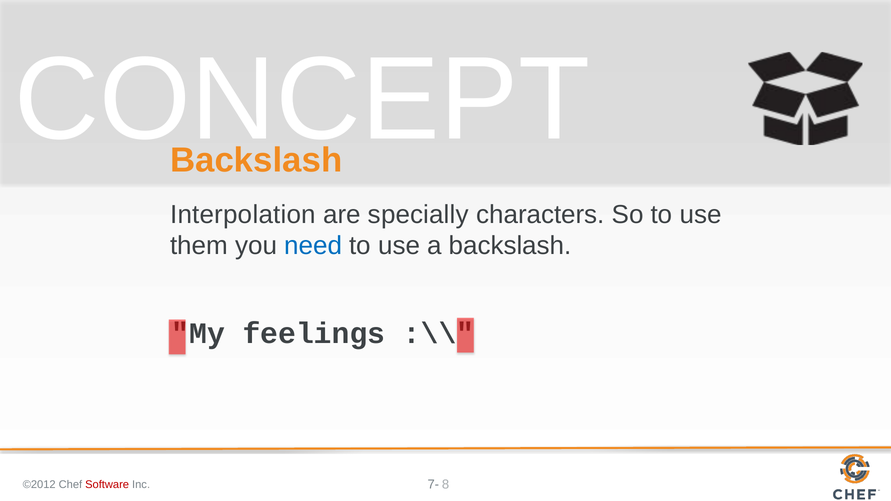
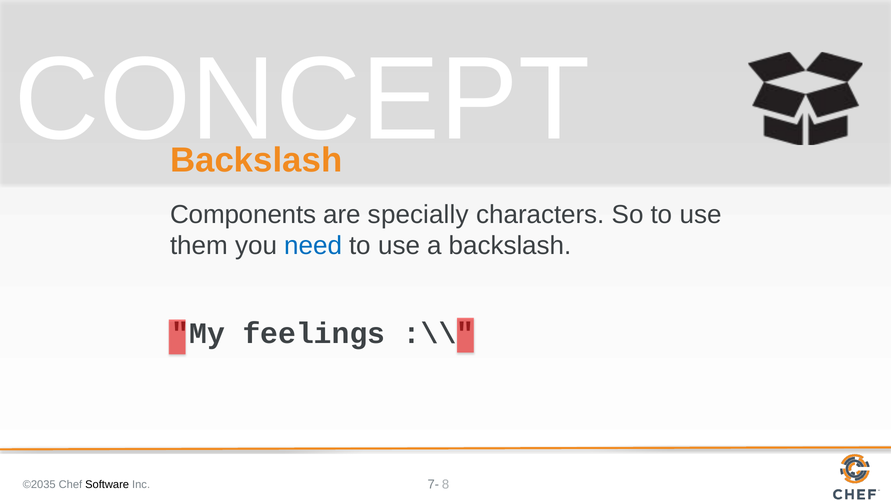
Interpolation: Interpolation -> Components
©2012: ©2012 -> ©2035
Software colour: red -> black
